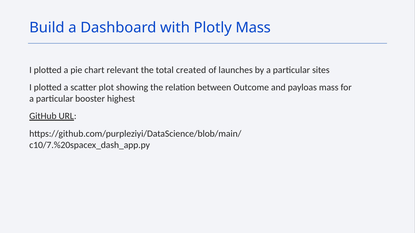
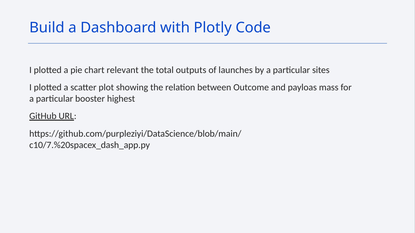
Plotly Mass: Mass -> Code
created: created -> outputs
